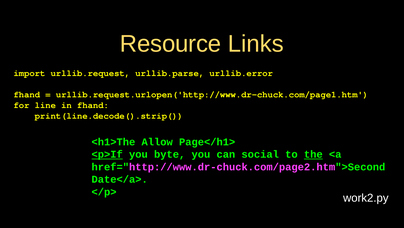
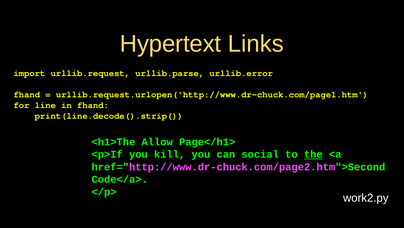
Resource: Resource -> Hypertext
<p>If underline: present -> none
byte: byte -> kill
Date</a>: Date</a> -> Code</a>
